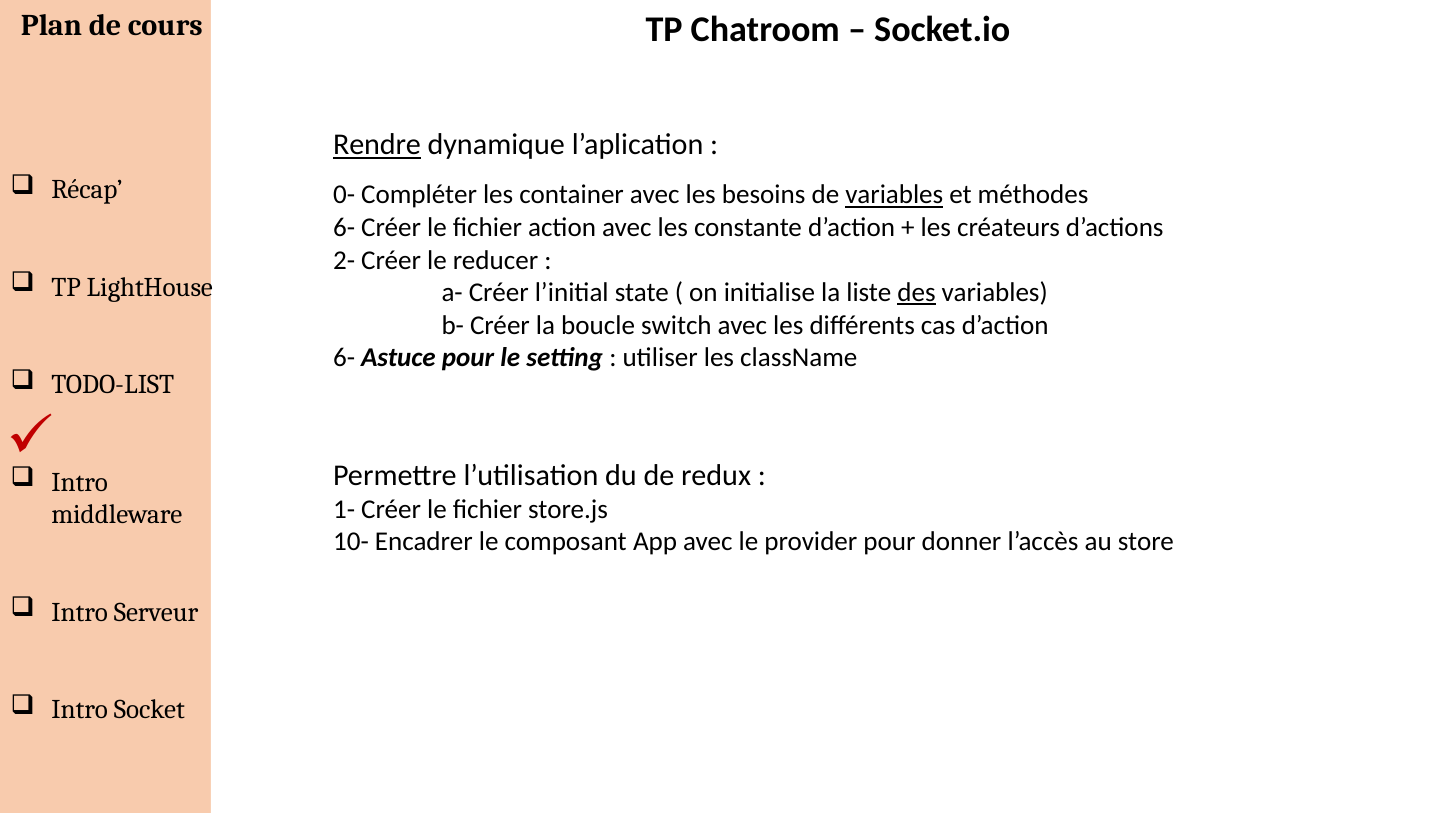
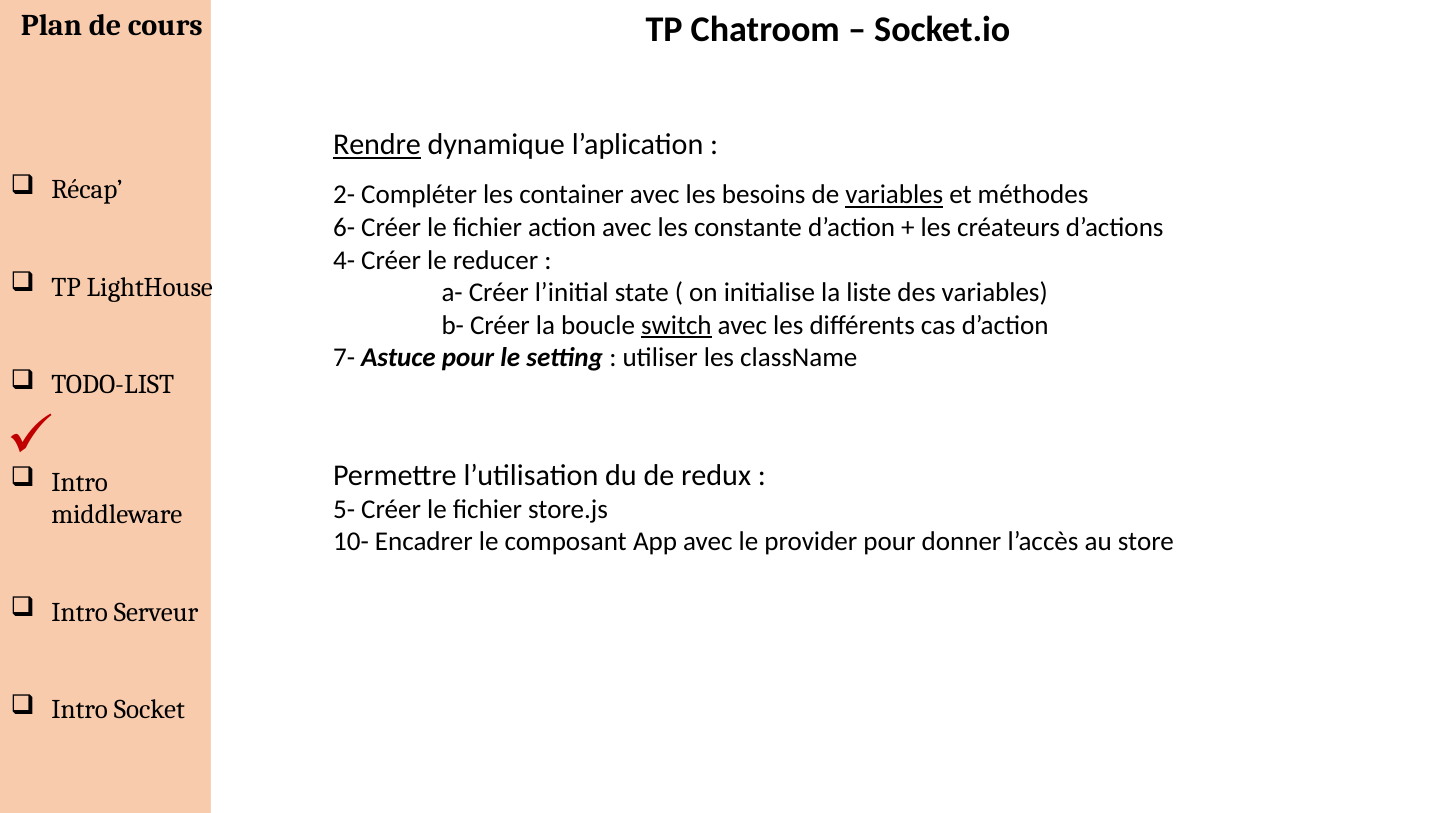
0-: 0- -> 2-
2-: 2- -> 4-
des underline: present -> none
switch underline: none -> present
6- at (344, 358): 6- -> 7-
1-: 1- -> 5-
